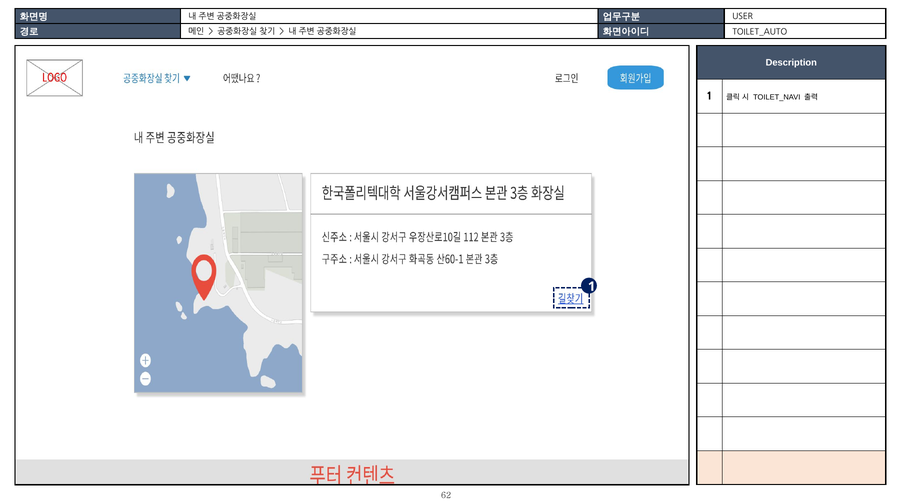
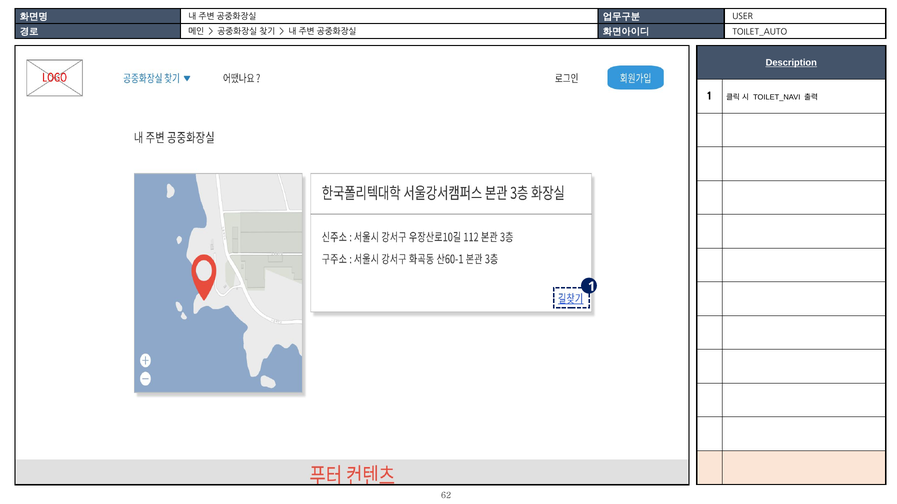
Description underline: none -> present
